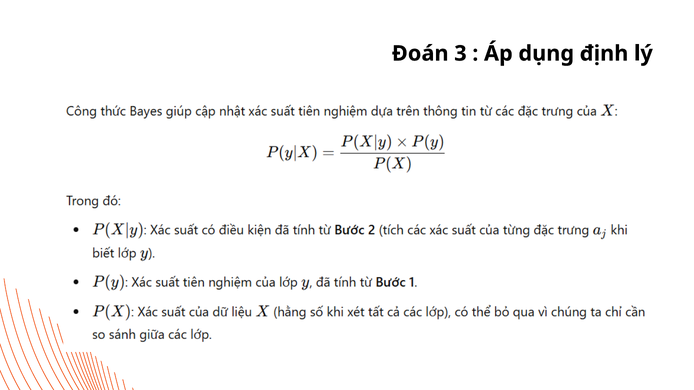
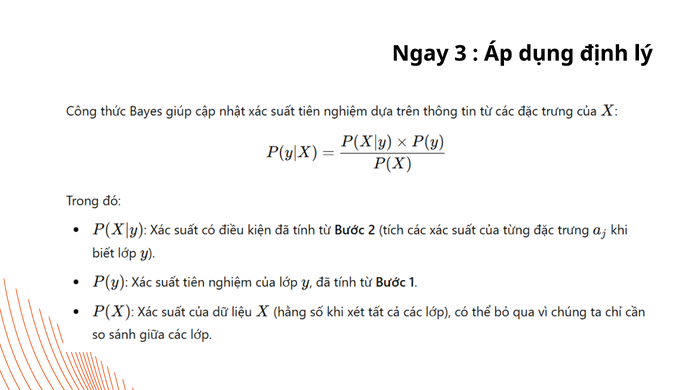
Đoán: Đoán -> Ngay
